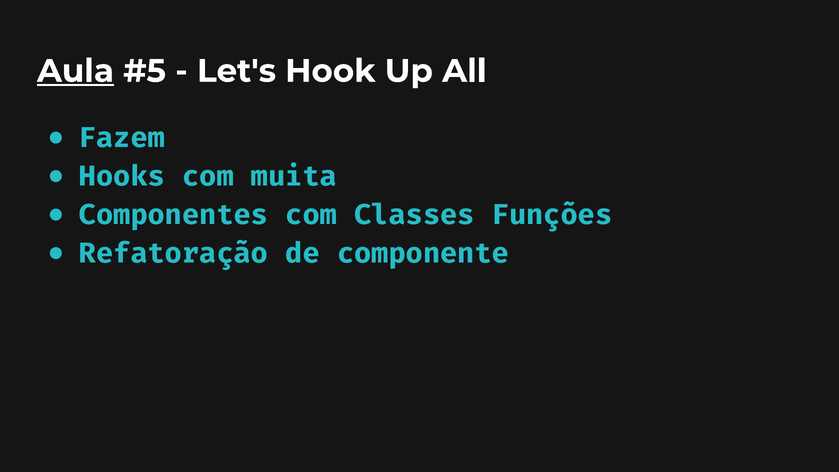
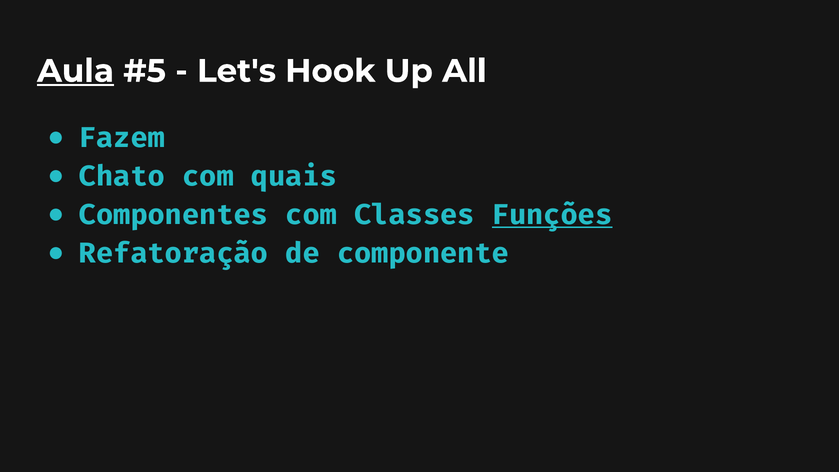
Hooks: Hooks -> Chato
muita: muita -> quais
Funções underline: none -> present
